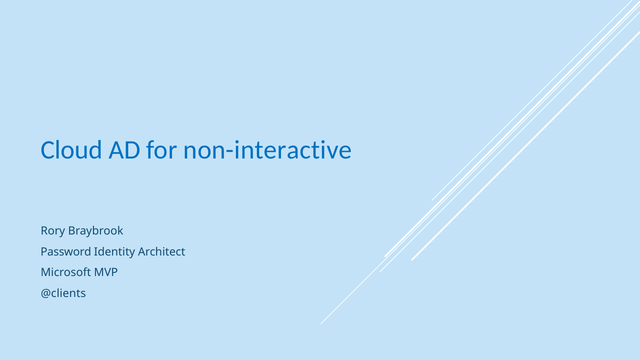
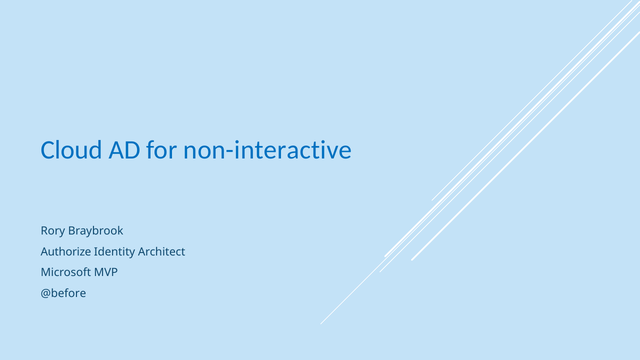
Password: Password -> Authorize
@clients: @clients -> @before
